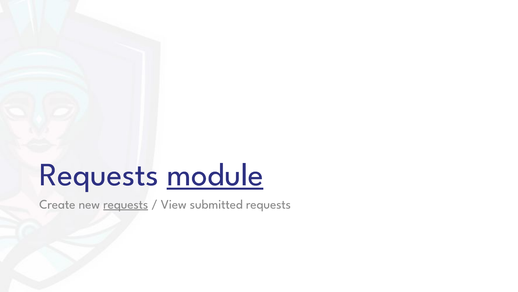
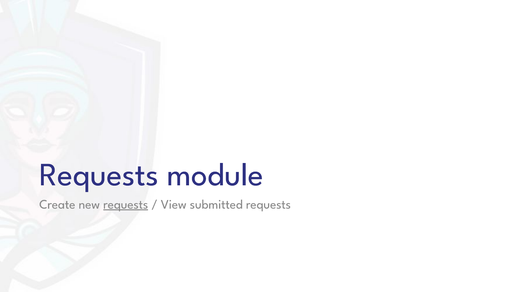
module underline: present -> none
